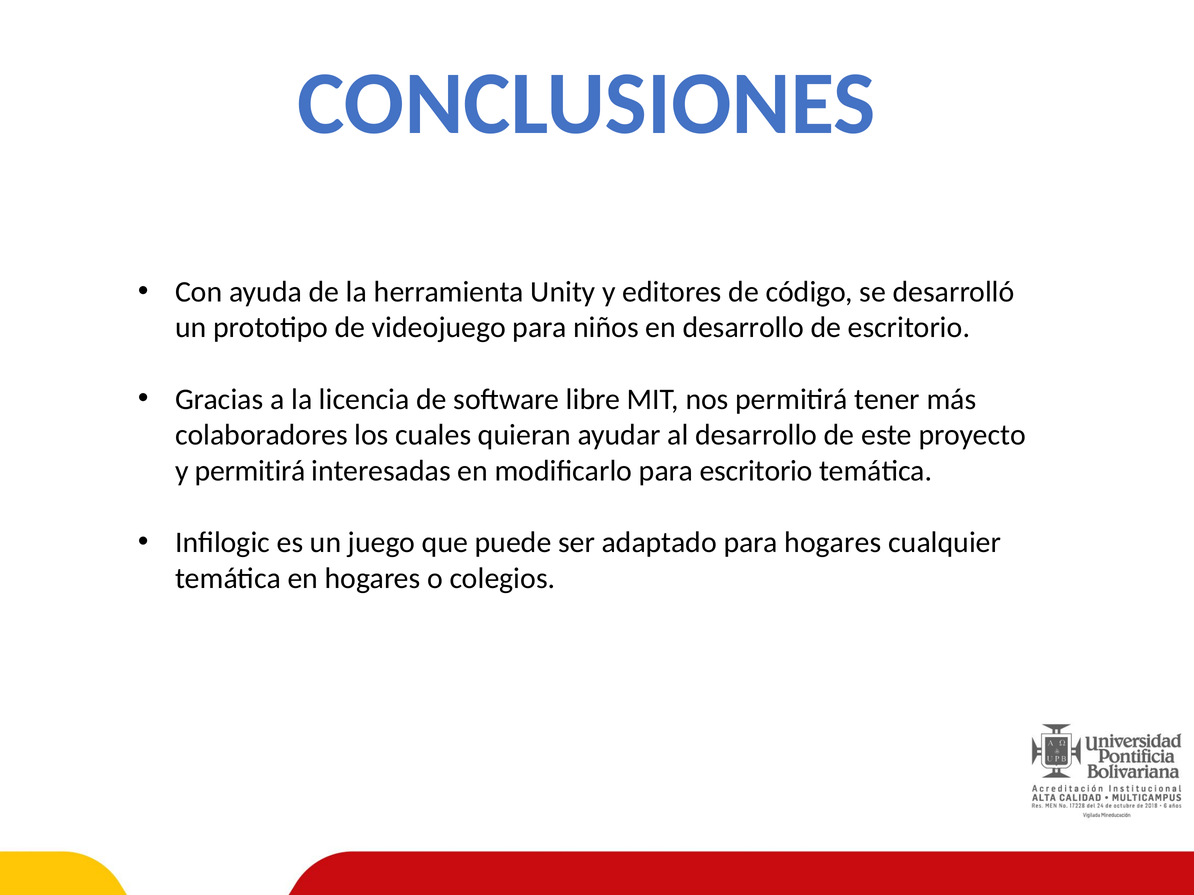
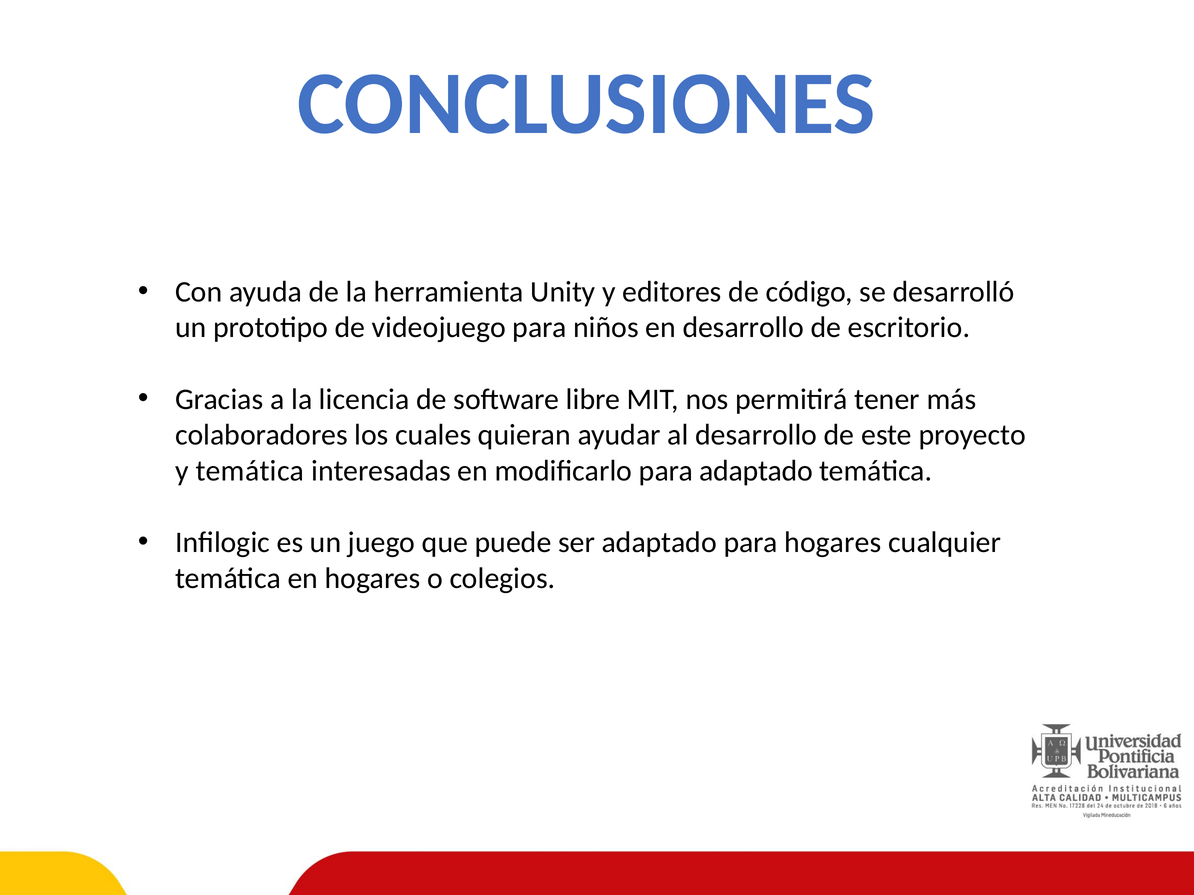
y permitirá: permitirá -> temática
para escritorio: escritorio -> adaptado
